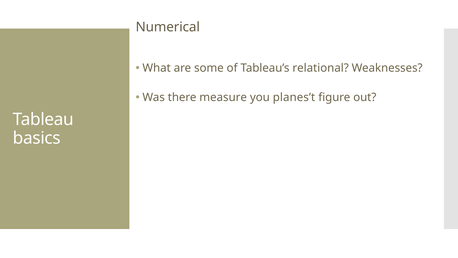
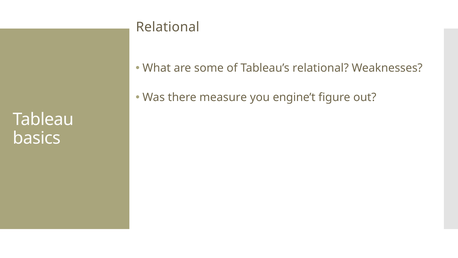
Numerical at (168, 27): Numerical -> Relational
planes’t: planes’t -> engine’t
